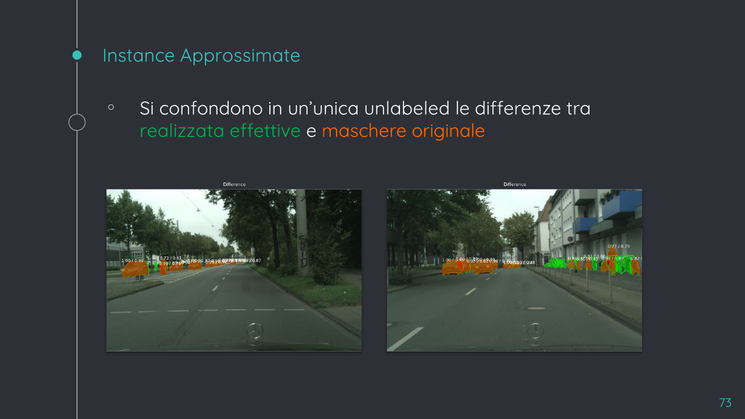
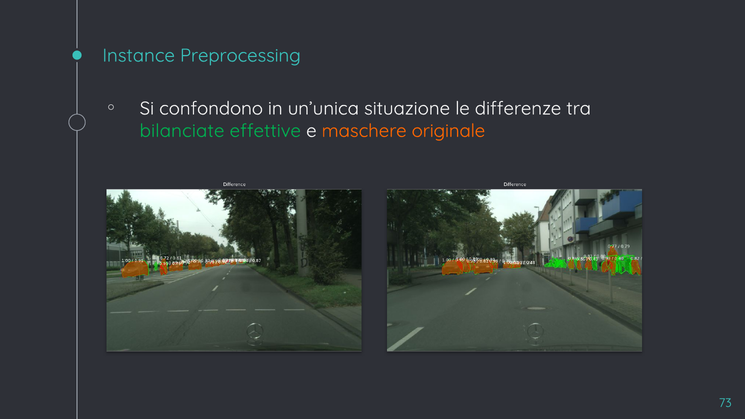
Approssimate: Approssimate -> Preprocessing
unlabeled: unlabeled -> situazione
realizzata: realizzata -> bilanciate
